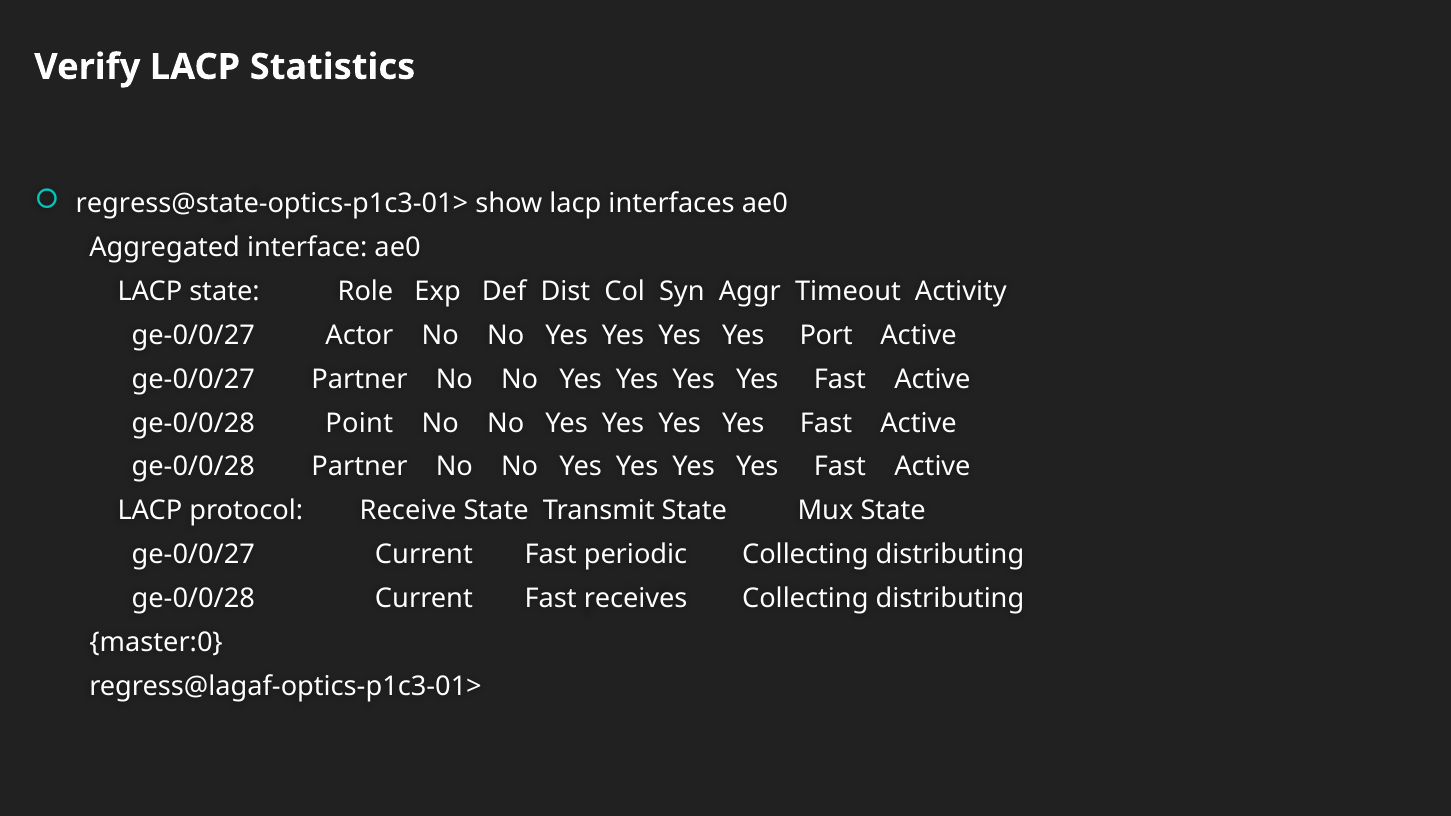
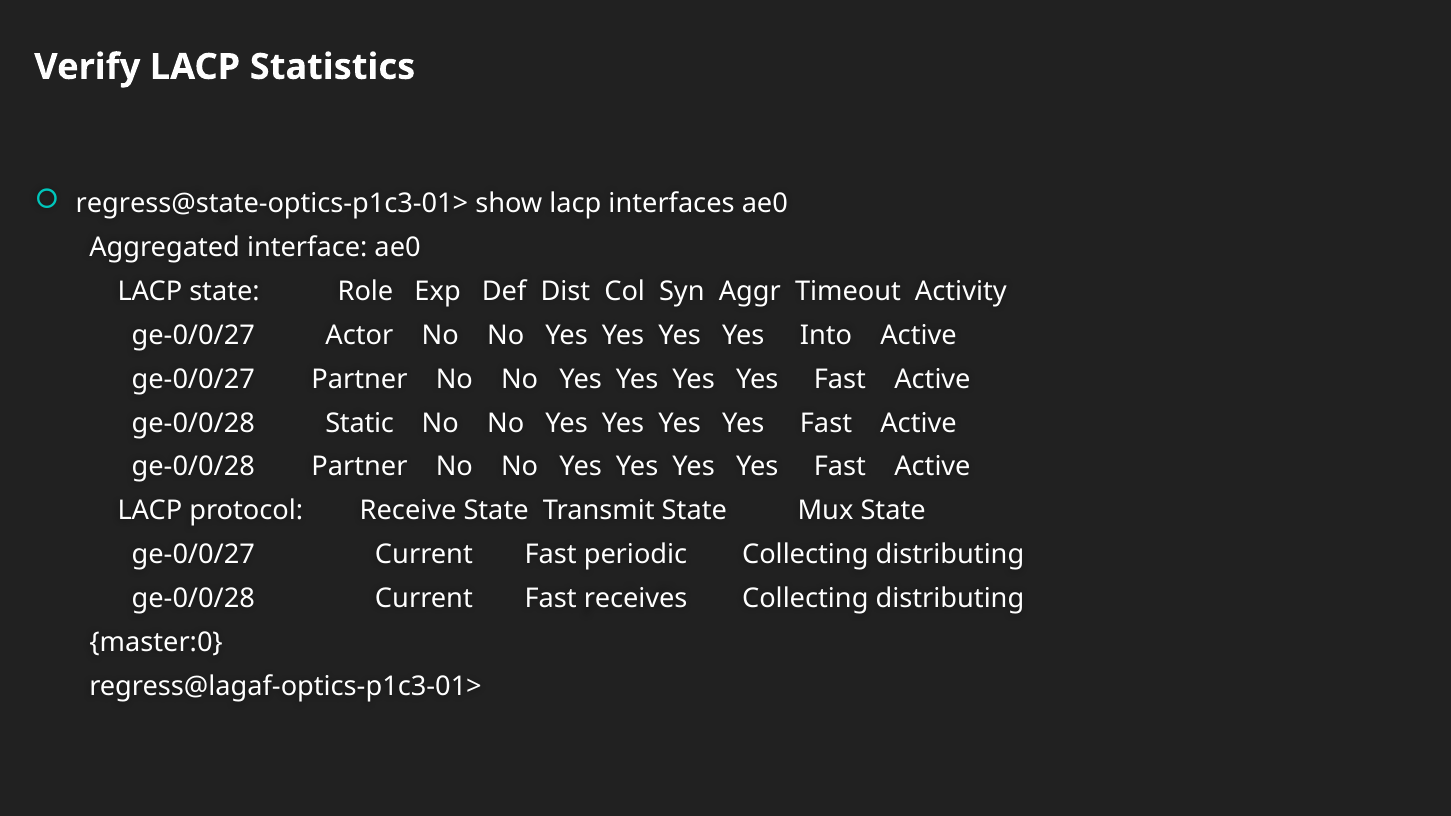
Port: Port -> Into
Point: Point -> Static
